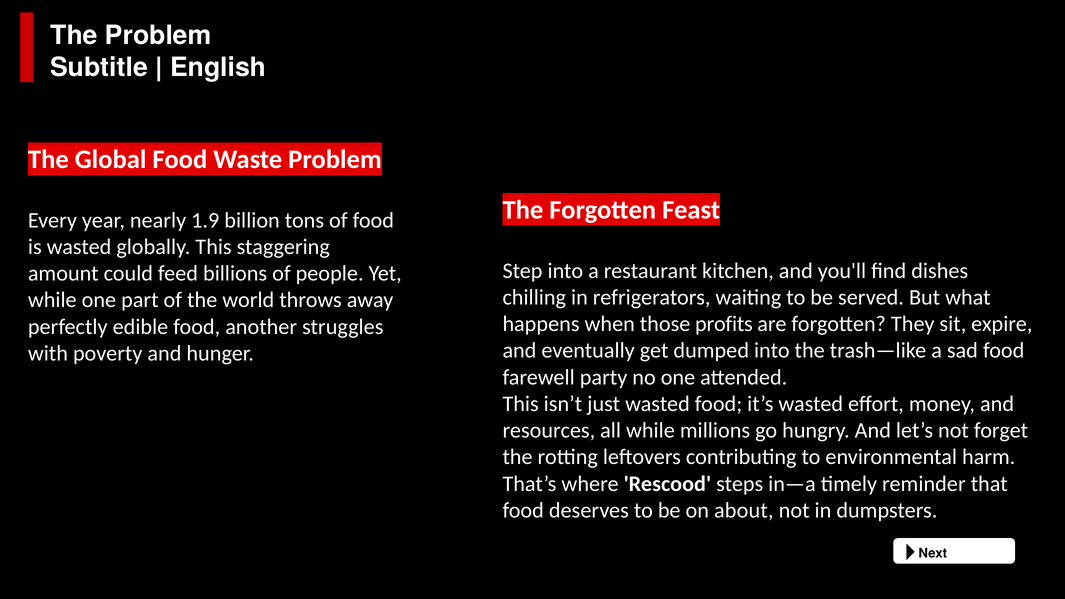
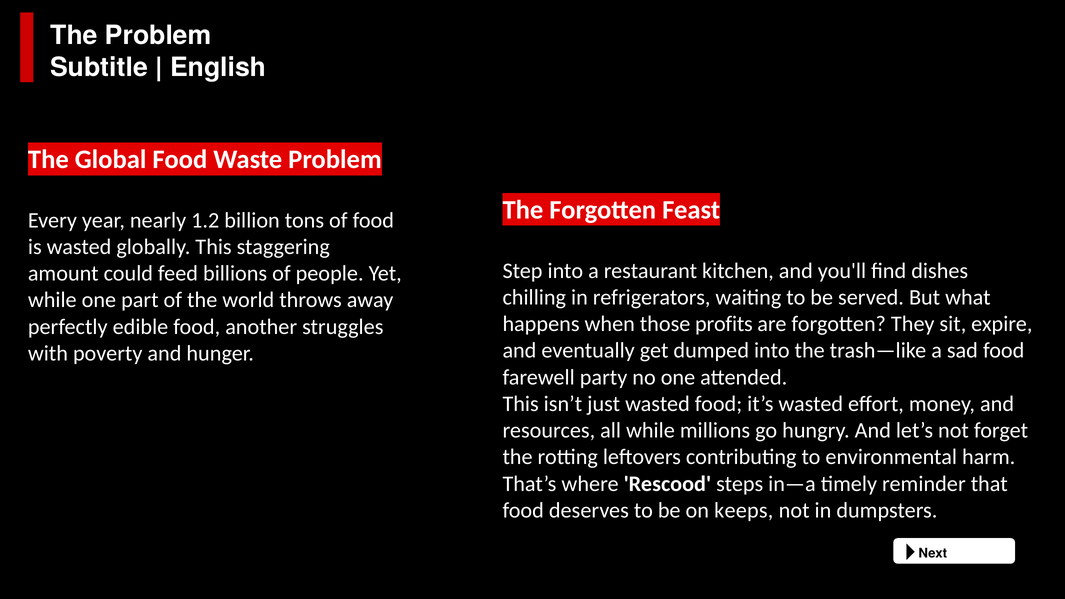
1.9: 1.9 -> 1.2
about: about -> keeps
